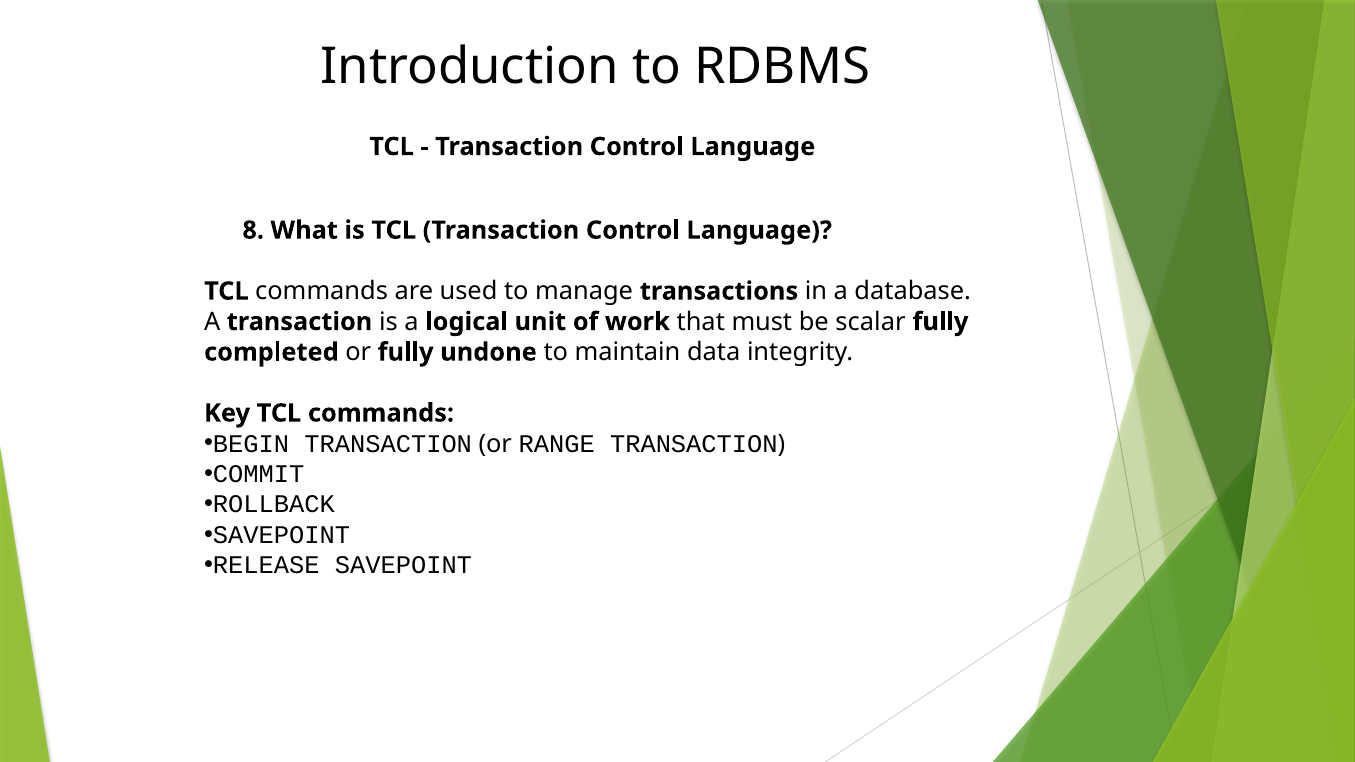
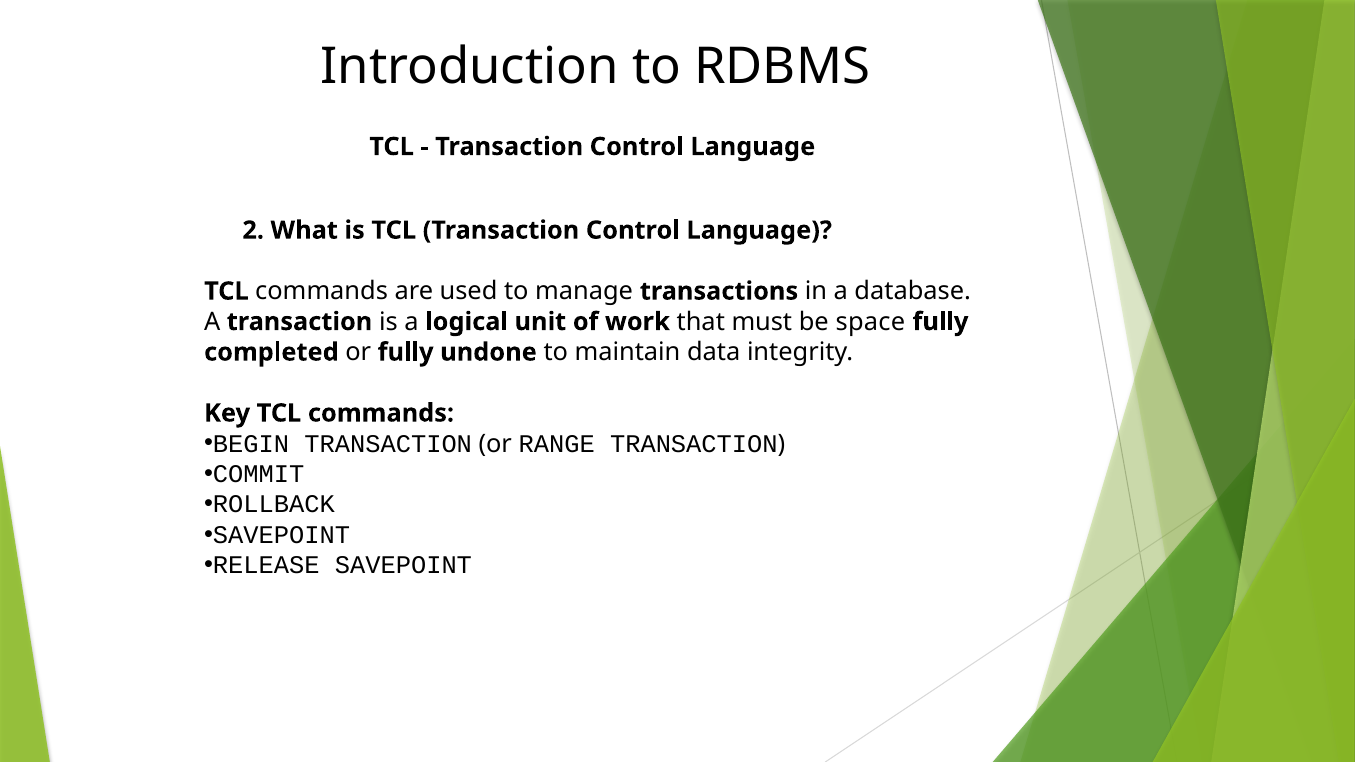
8: 8 -> 2
scalar: scalar -> space
